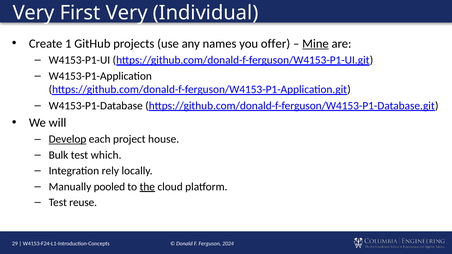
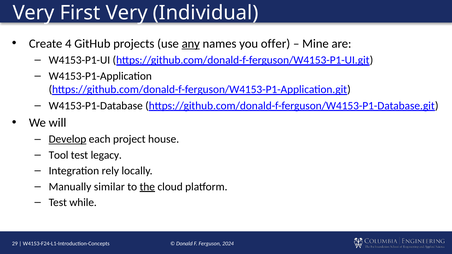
1: 1 -> 4
any underline: none -> present
Mine underline: present -> none
Bulk: Bulk -> Tool
which: which -> legacy
pooled: pooled -> similar
reuse: reuse -> while
